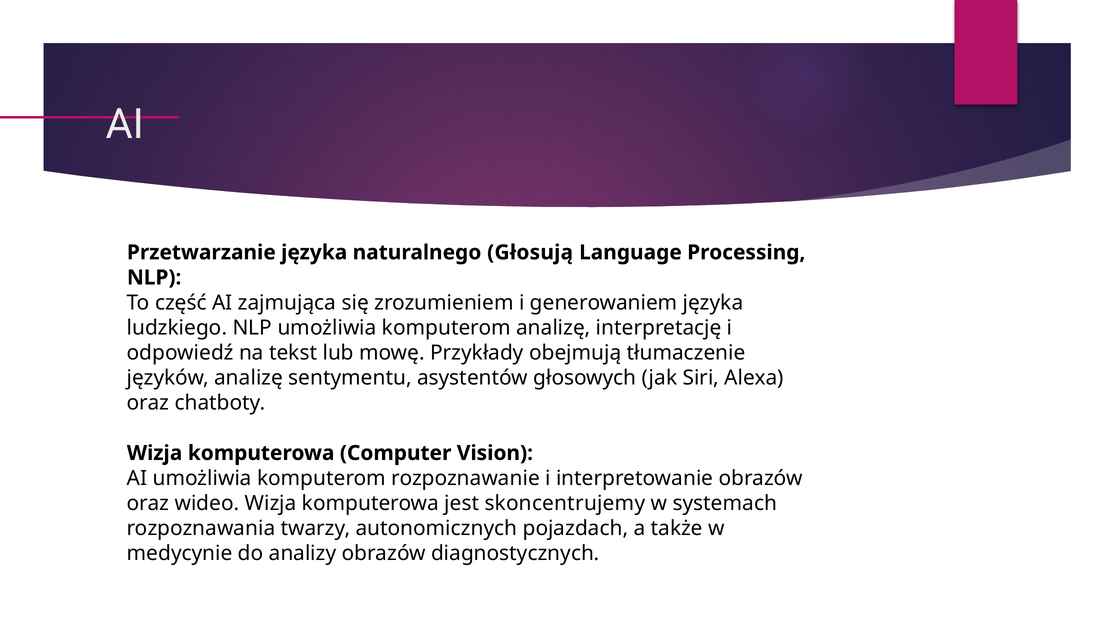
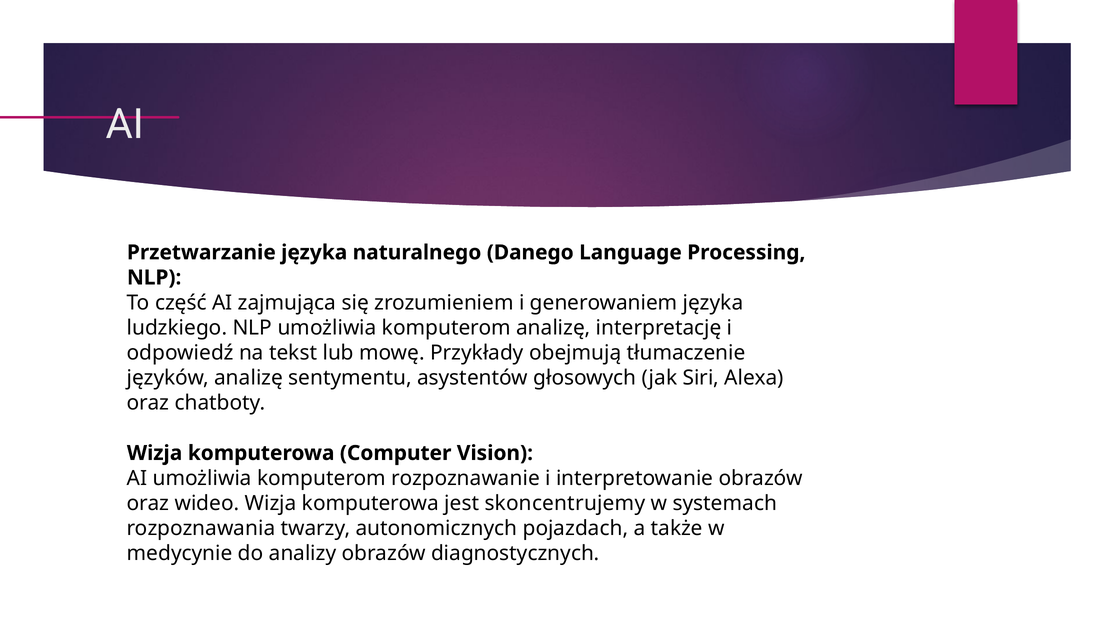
Głosują: Głosują -> Danego
